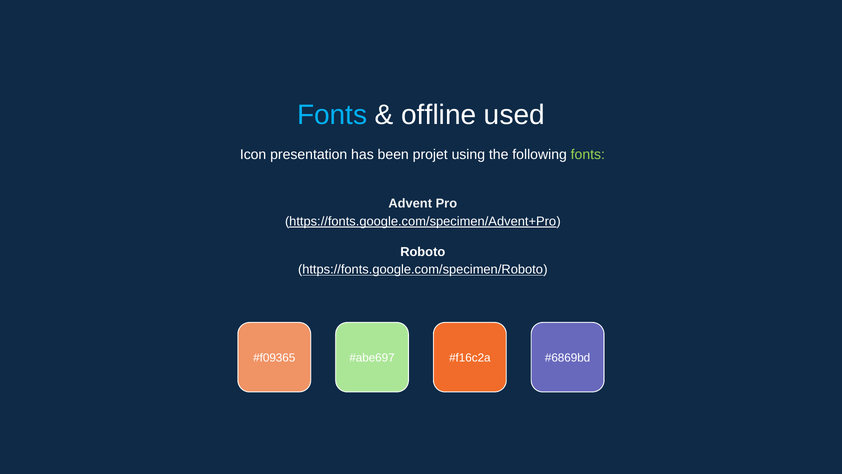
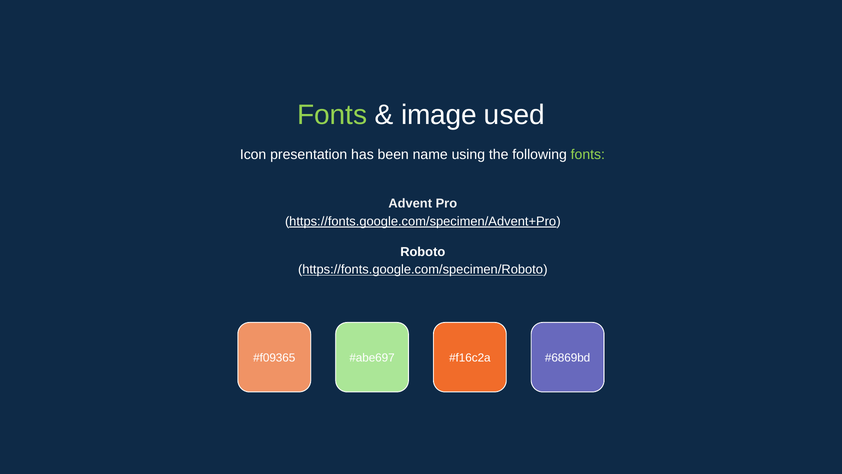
Fonts at (332, 115) colour: light blue -> light green
offline: offline -> image
projet: projet -> name
